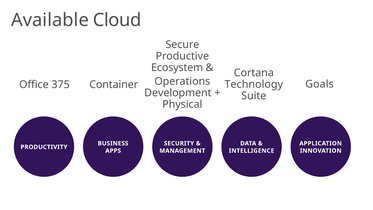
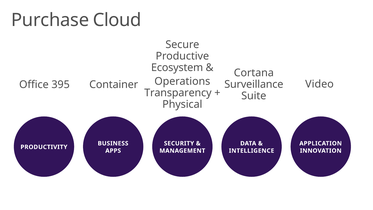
Available: Available -> Purchase
Goals: Goals -> Video
Technology: Technology -> Surveillance
375: 375 -> 395
Development: Development -> Transparency
